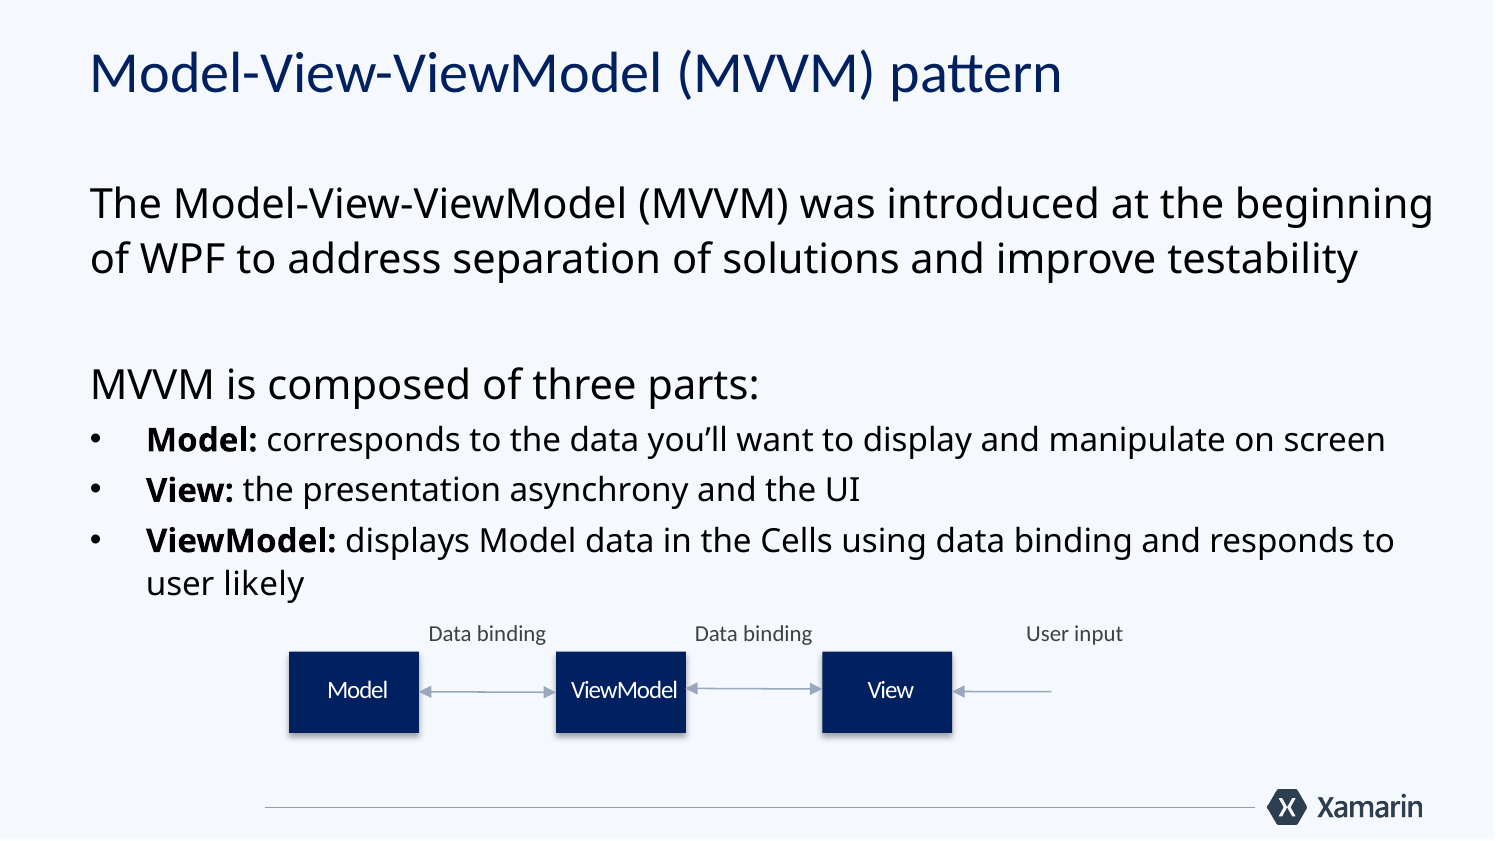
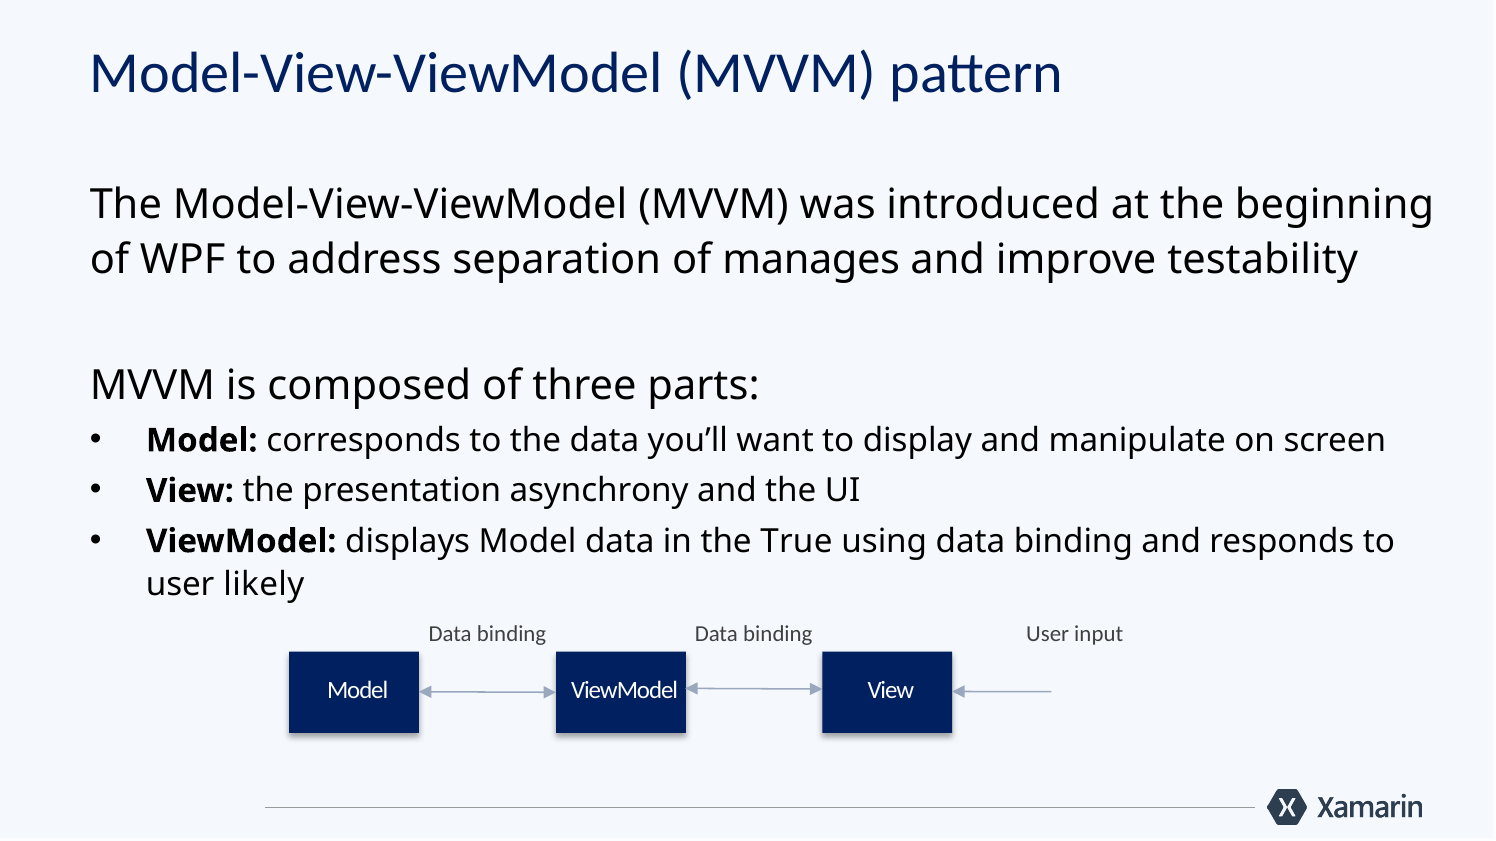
solutions: solutions -> manages
Cells: Cells -> True
